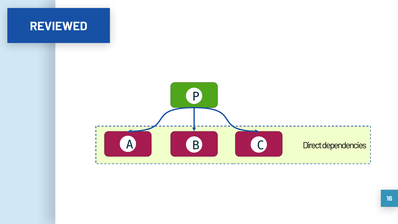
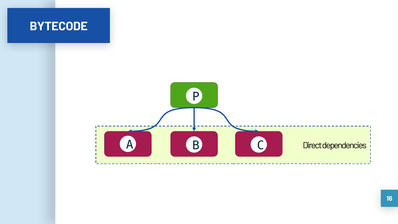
REVIEWED: REVIEWED -> BYTECODE
